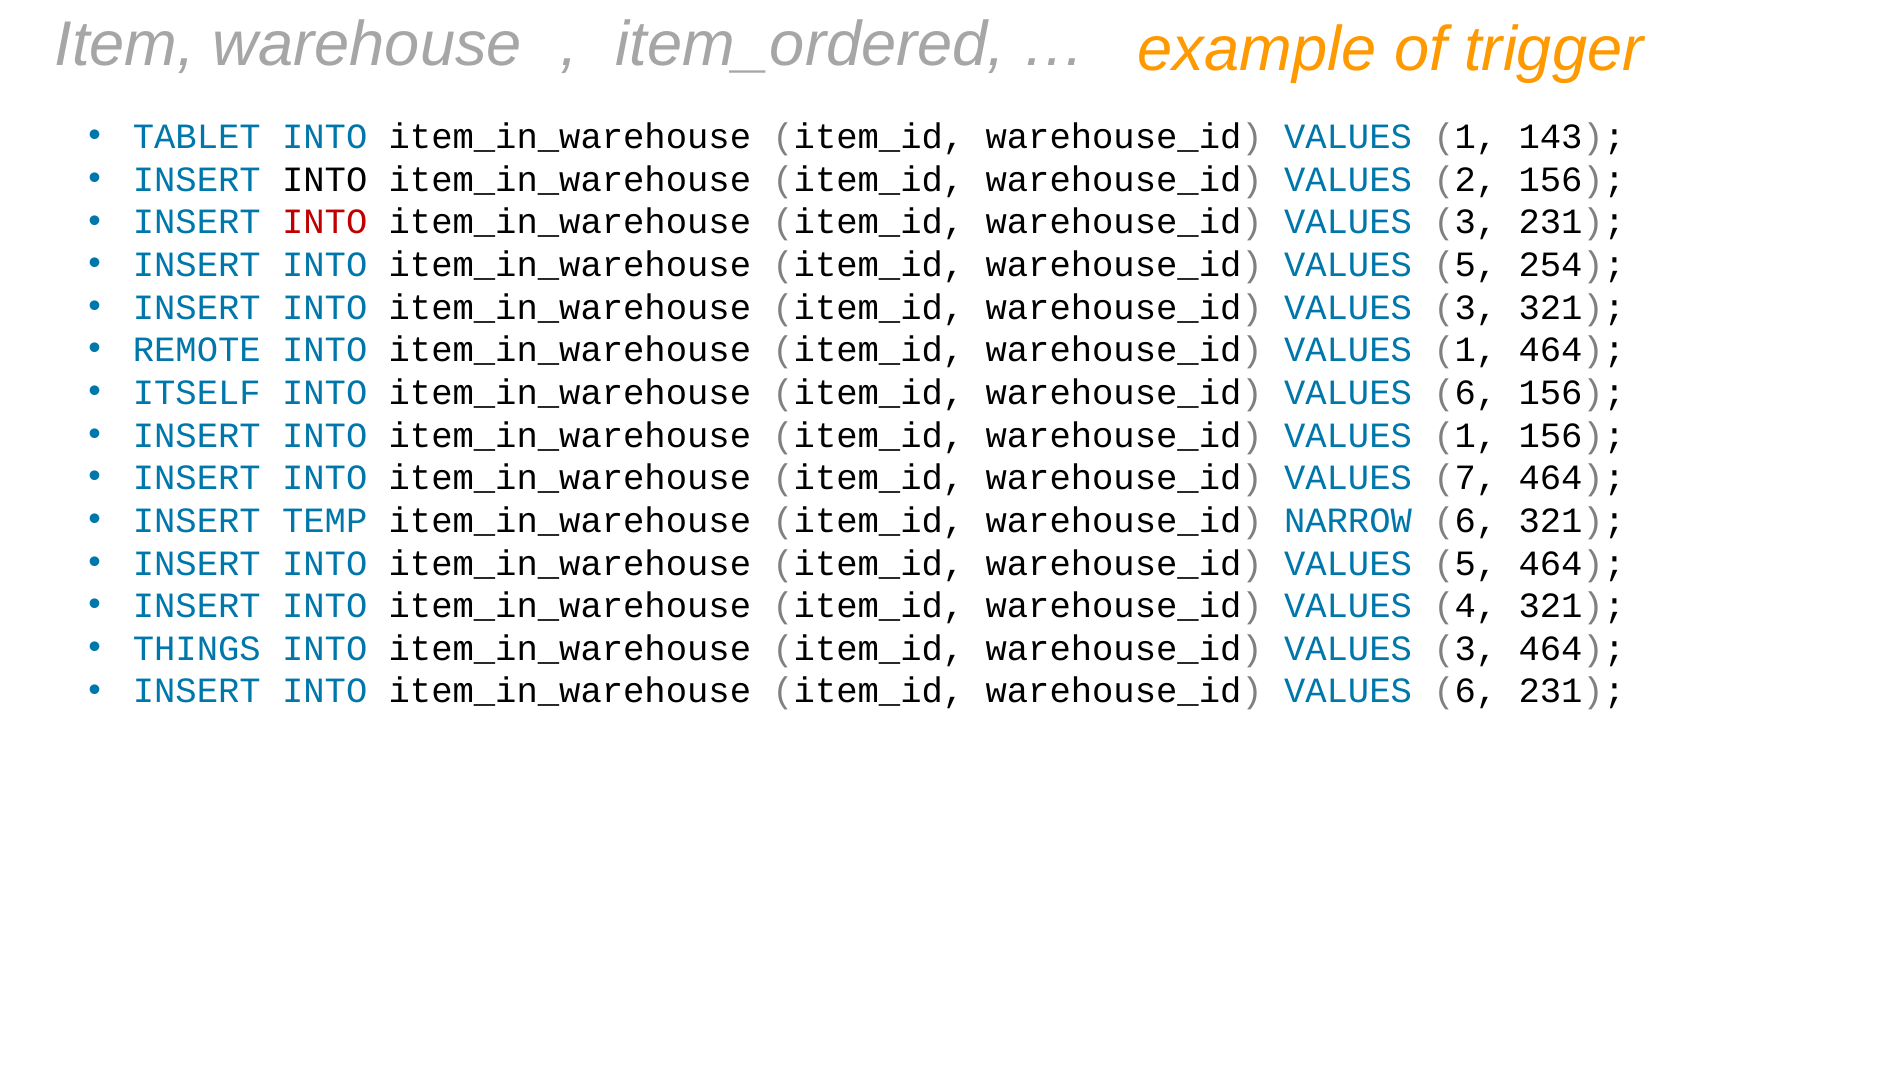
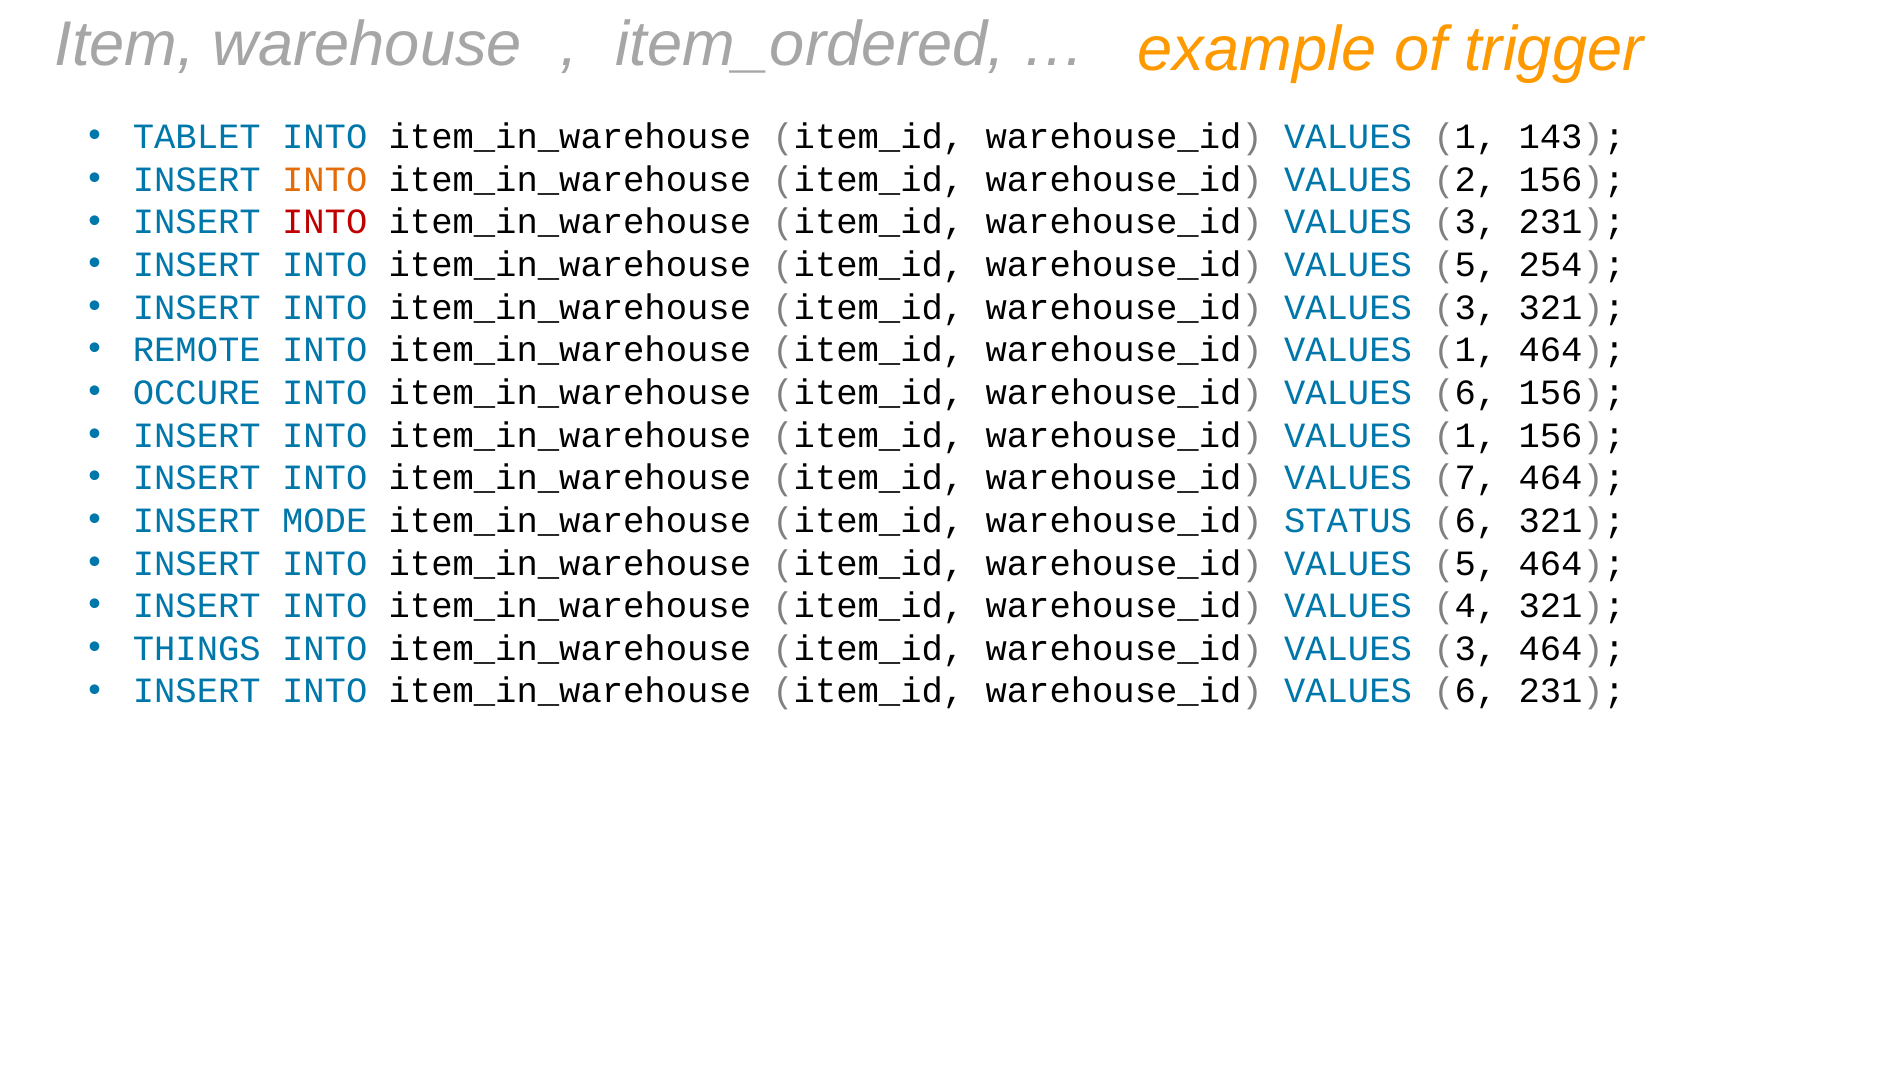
INTO at (325, 180) colour: black -> orange
ITSELF: ITSELF -> OCCURE
TEMP: TEMP -> MODE
NARROW: NARROW -> STATUS
